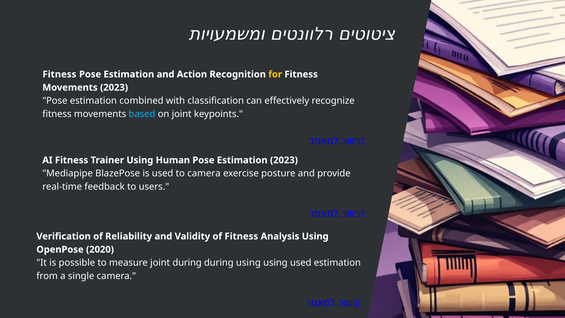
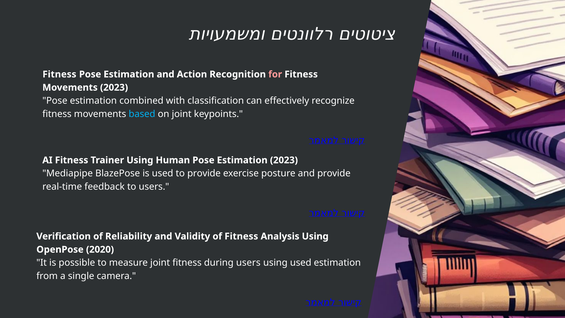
for colour: yellow -> pink
to camera: camera -> provide
joint during: during -> fitness
during using: using -> users
